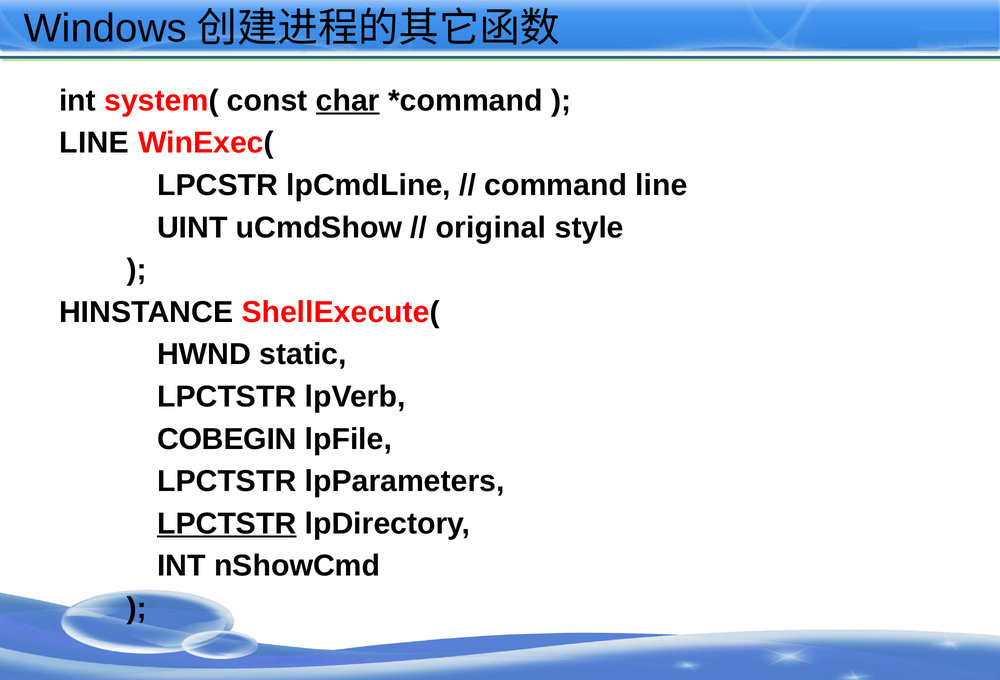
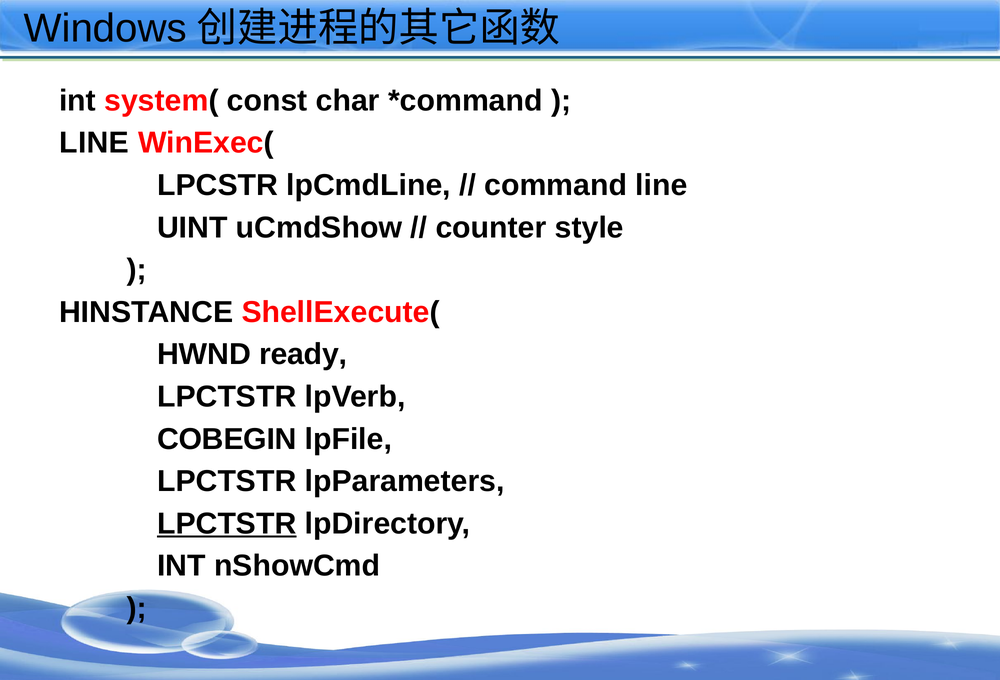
char underline: present -> none
original: original -> counter
static: static -> ready
